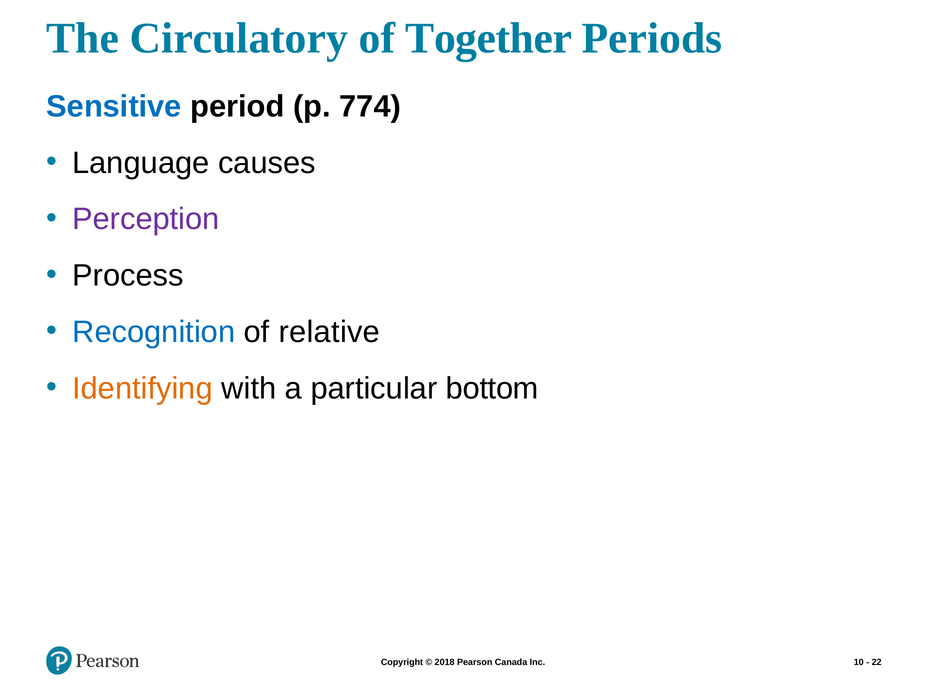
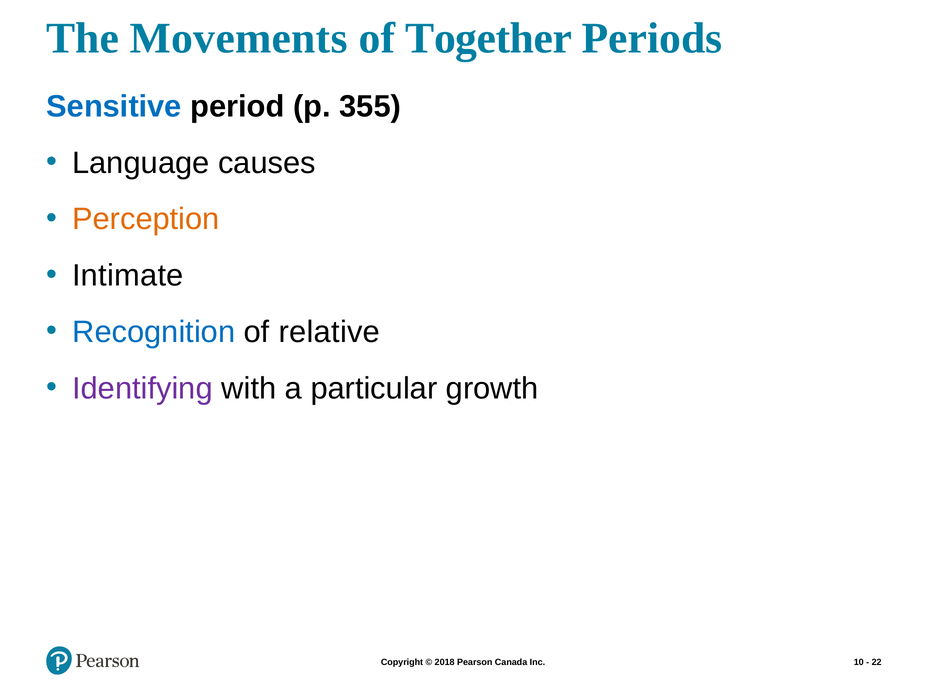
Circulatory: Circulatory -> Movements
774: 774 -> 355
Perception colour: purple -> orange
Process: Process -> Intimate
Identifying colour: orange -> purple
bottom: bottom -> growth
